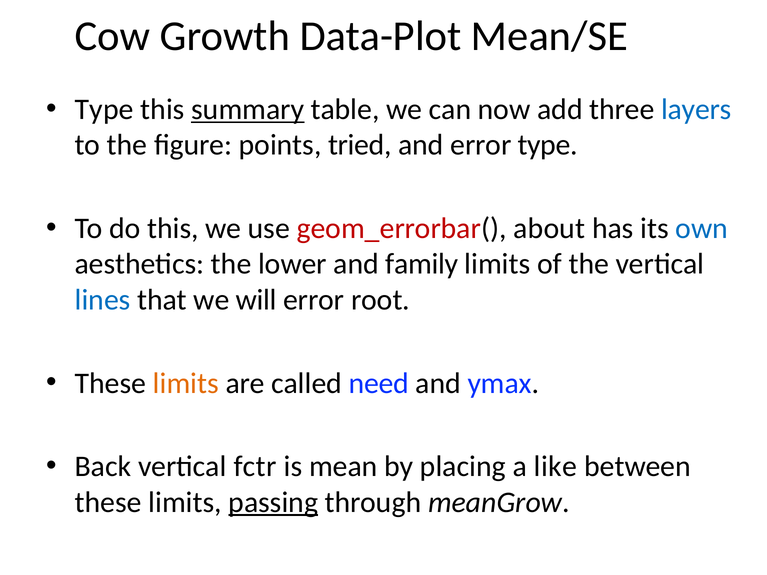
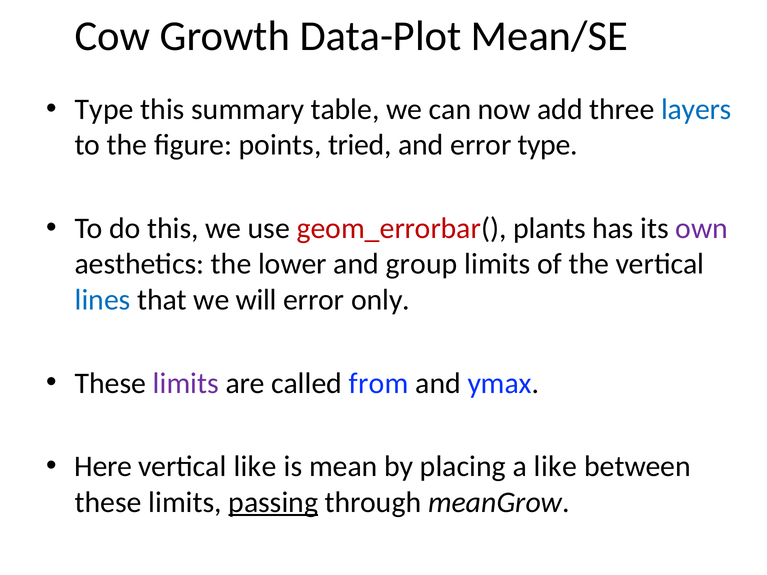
summary underline: present -> none
about: about -> plants
own colour: blue -> purple
family: family -> group
root: root -> only
limits at (186, 383) colour: orange -> purple
need: need -> from
Back: Back -> Here
vertical fctr: fctr -> like
